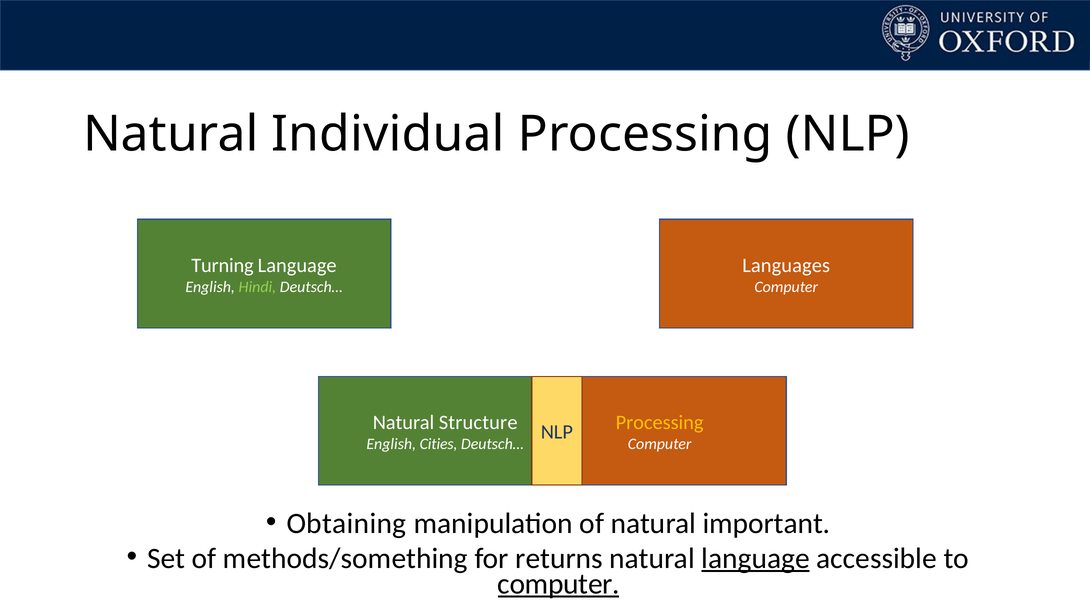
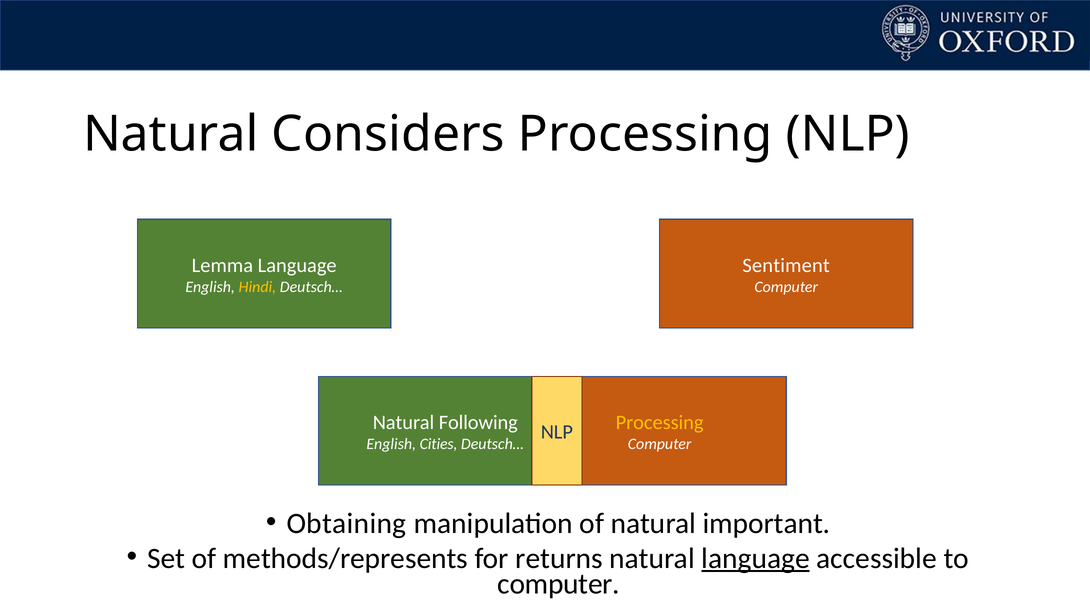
Individual: Individual -> Considers
Turning: Turning -> Lemma
Languages: Languages -> Sentiment
Hindi colour: light green -> yellow
Structure: Structure -> Following
methods/something: methods/something -> methods/represents
computer at (559, 584) underline: present -> none
